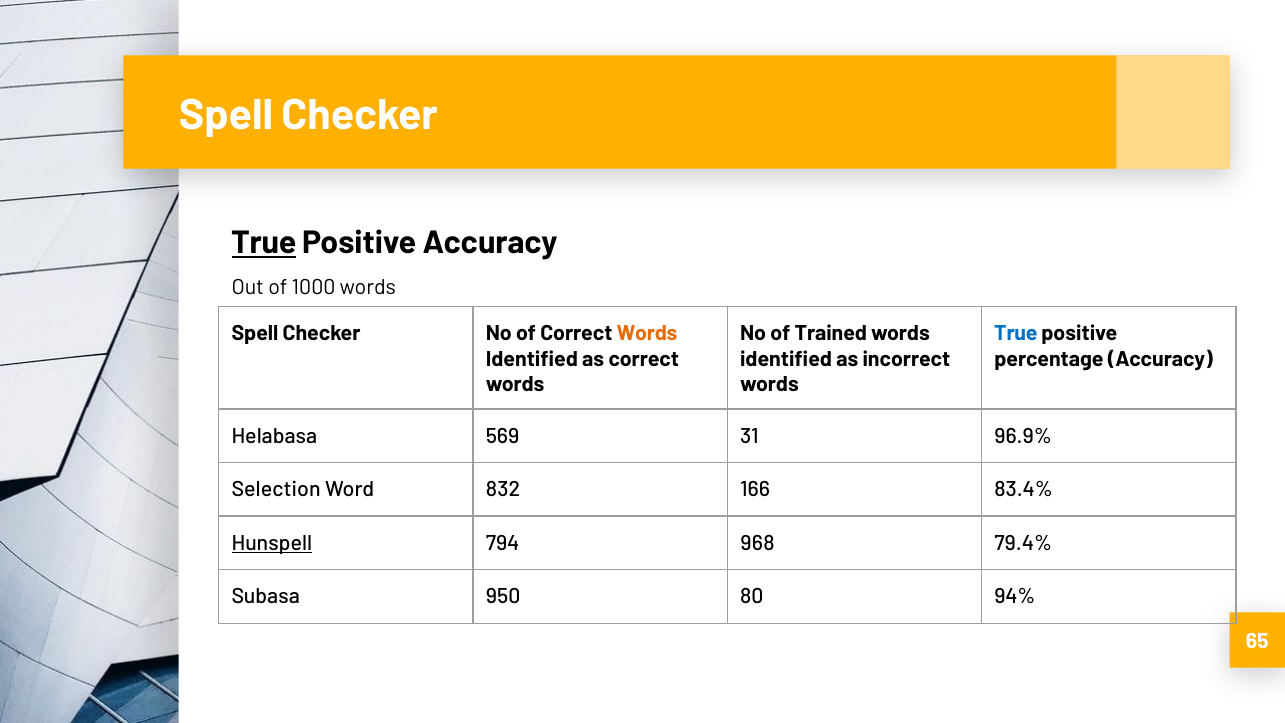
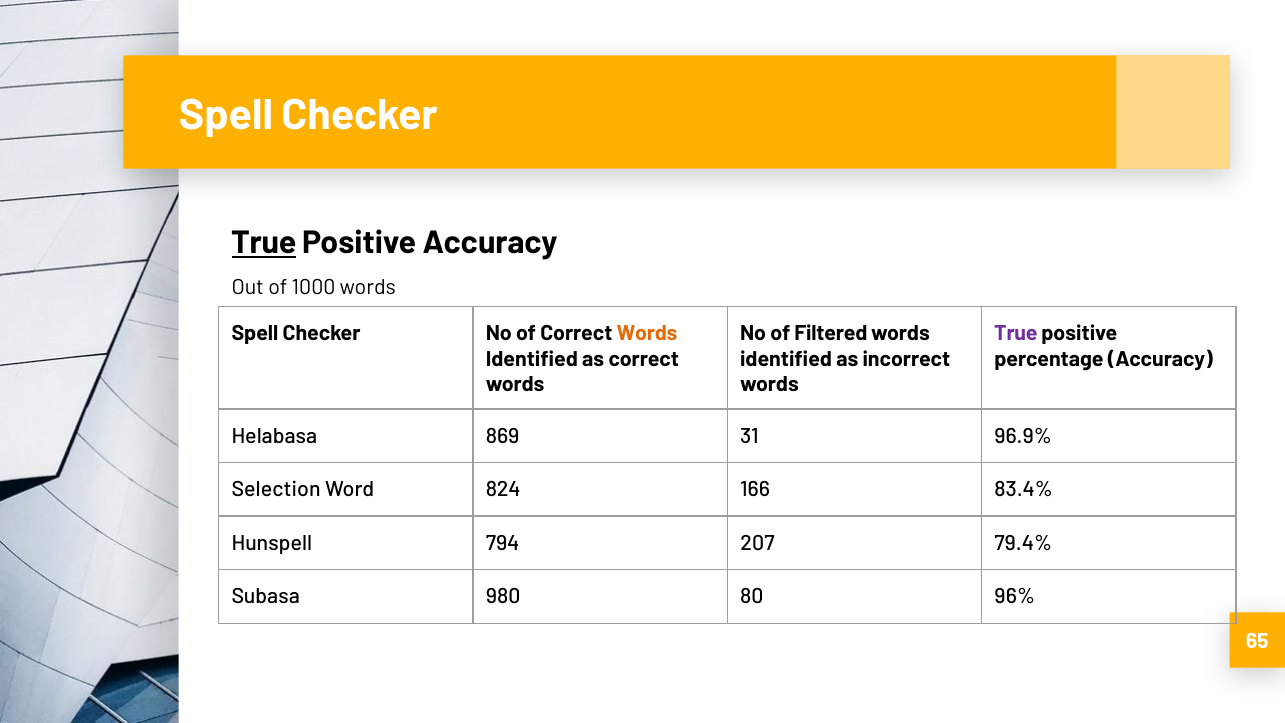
Trained: Trained -> Filtered
True at (1016, 333) colour: blue -> purple
569: 569 -> 869
832: 832 -> 824
Hunspell underline: present -> none
968: 968 -> 207
950: 950 -> 980
94%: 94% -> 96%
